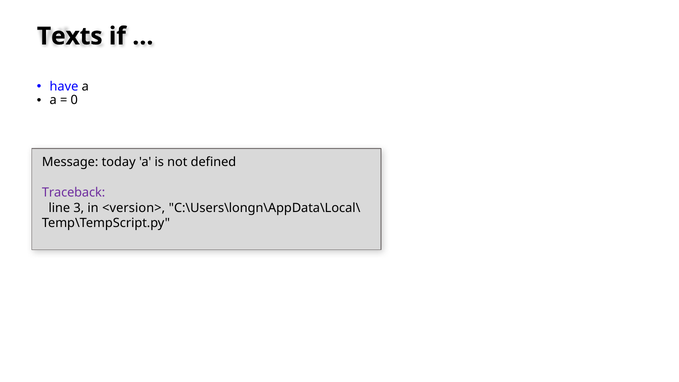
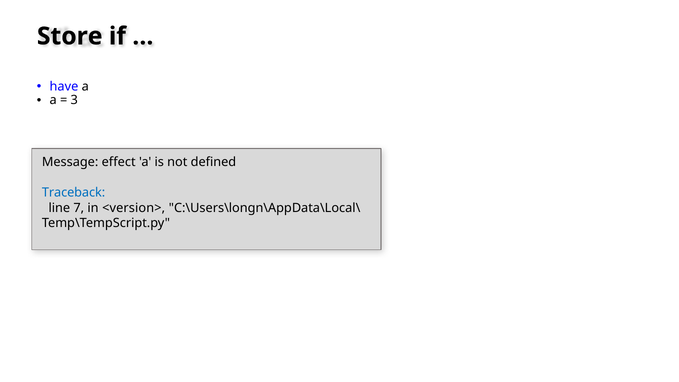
Texts: Texts -> Store
0: 0 -> 3
today: today -> effect
Traceback colour: purple -> blue
3: 3 -> 7
